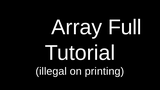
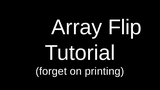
Full: Full -> Flip
illegal: illegal -> forget
